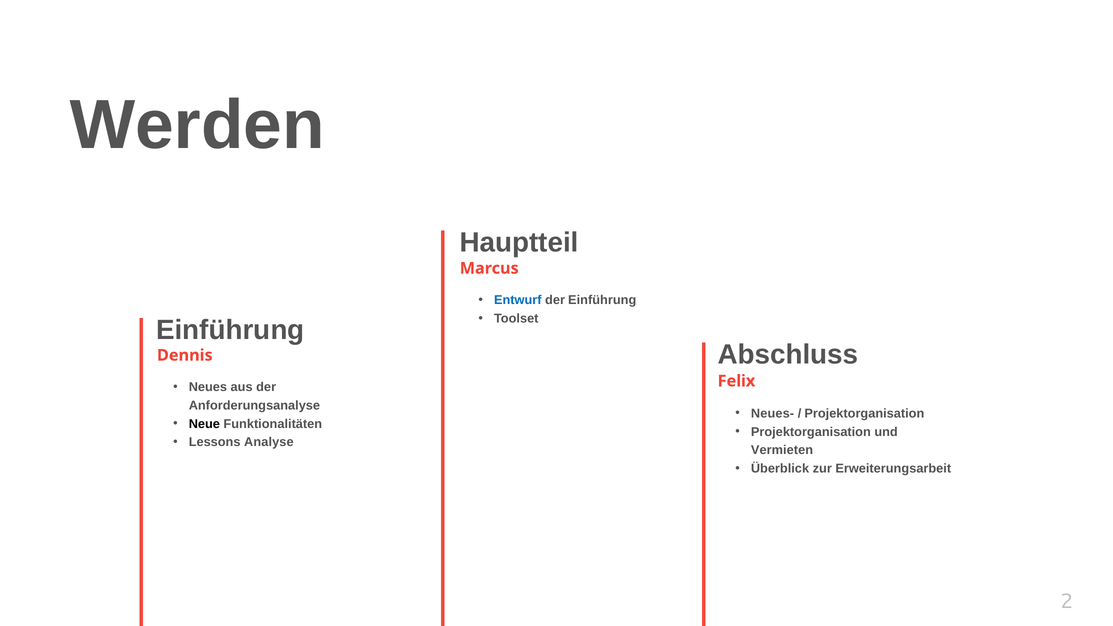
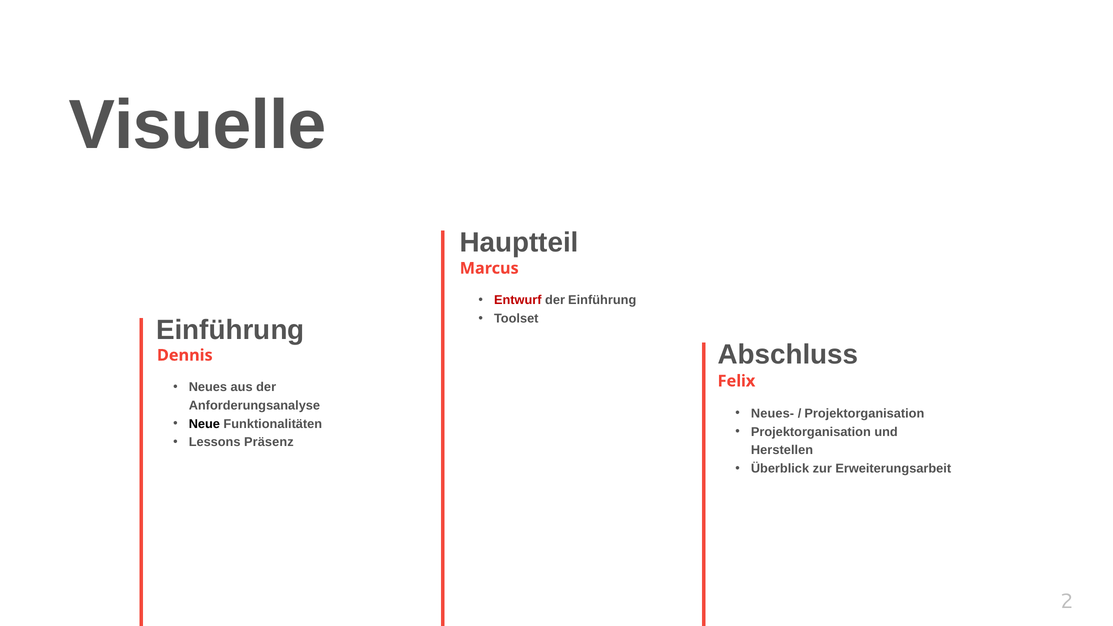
Werden: Werden -> Visuelle
Entwurf colour: blue -> red
Analyse: Analyse -> Präsenz
Vermieten: Vermieten -> Herstellen
